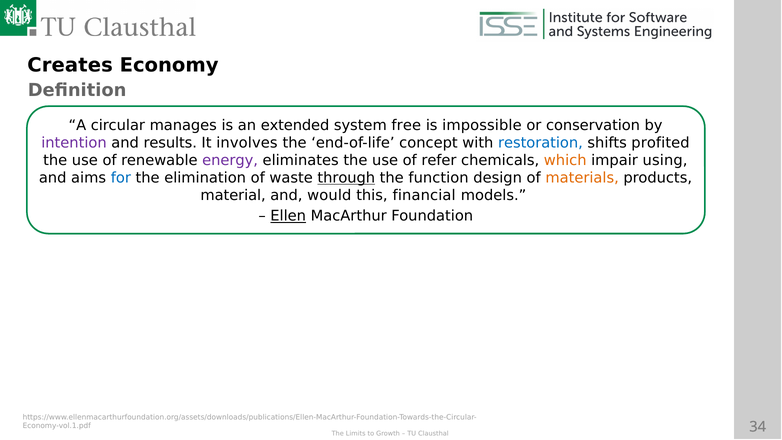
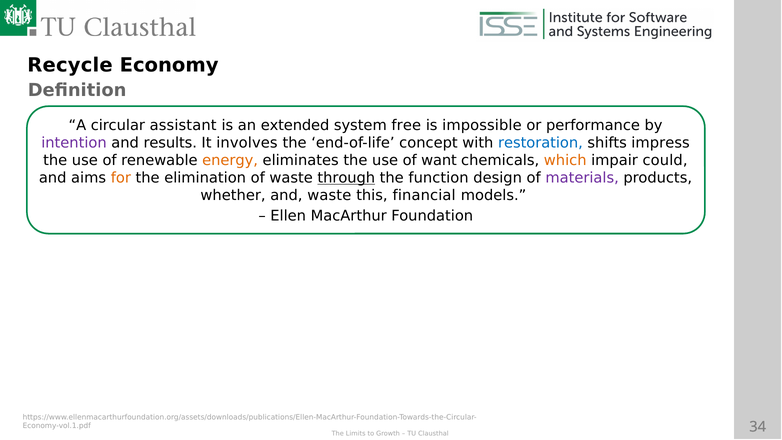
Creates: Creates -> Recycle
manages: manages -> assistant
conservation: conservation -> performance
profited: profited -> impress
energy colour: purple -> orange
refer: refer -> want
using: using -> could
for colour: blue -> orange
materials colour: orange -> purple
material: material -> whether
and would: would -> waste
Ellen underline: present -> none
